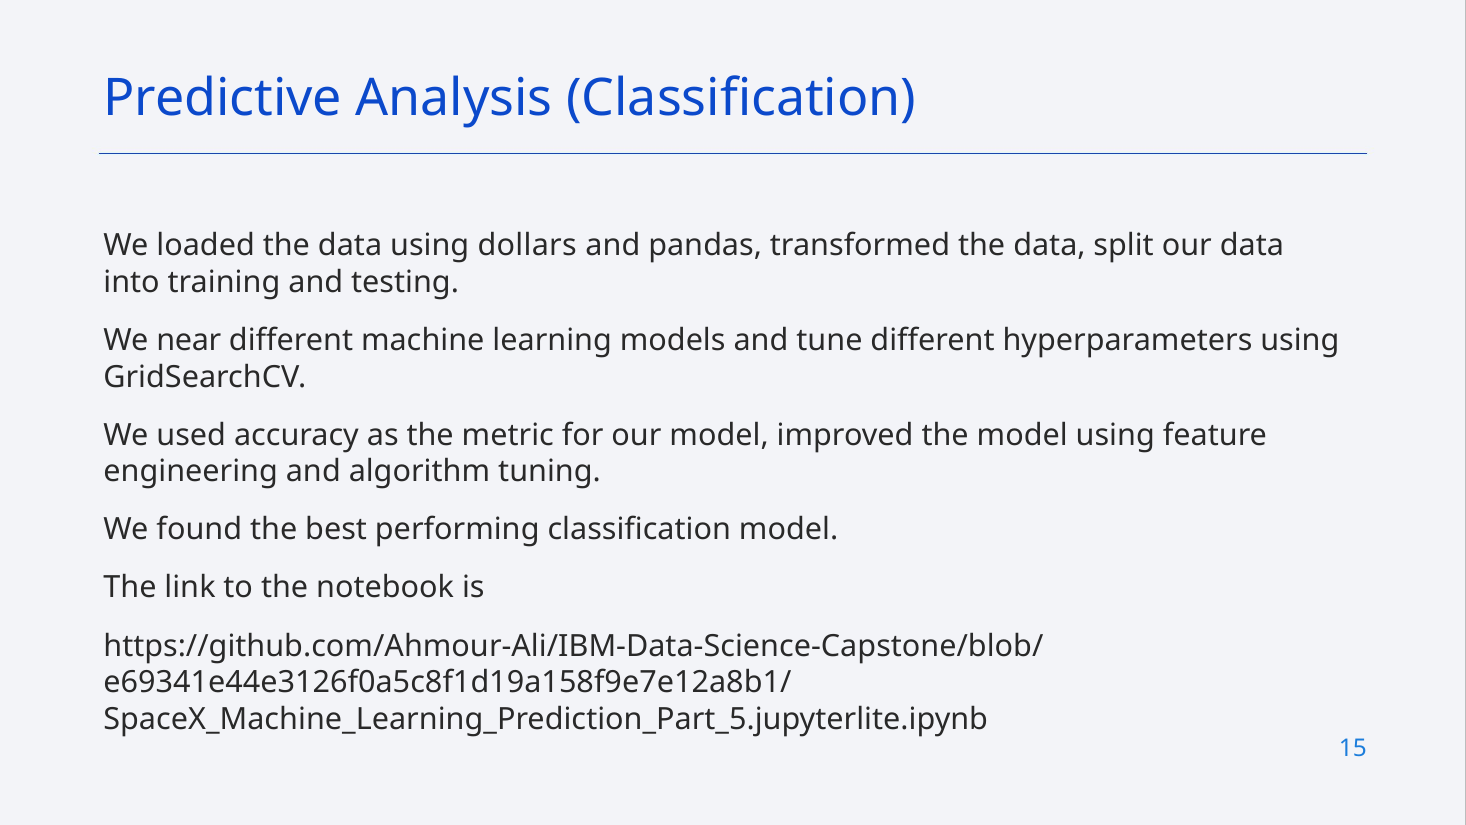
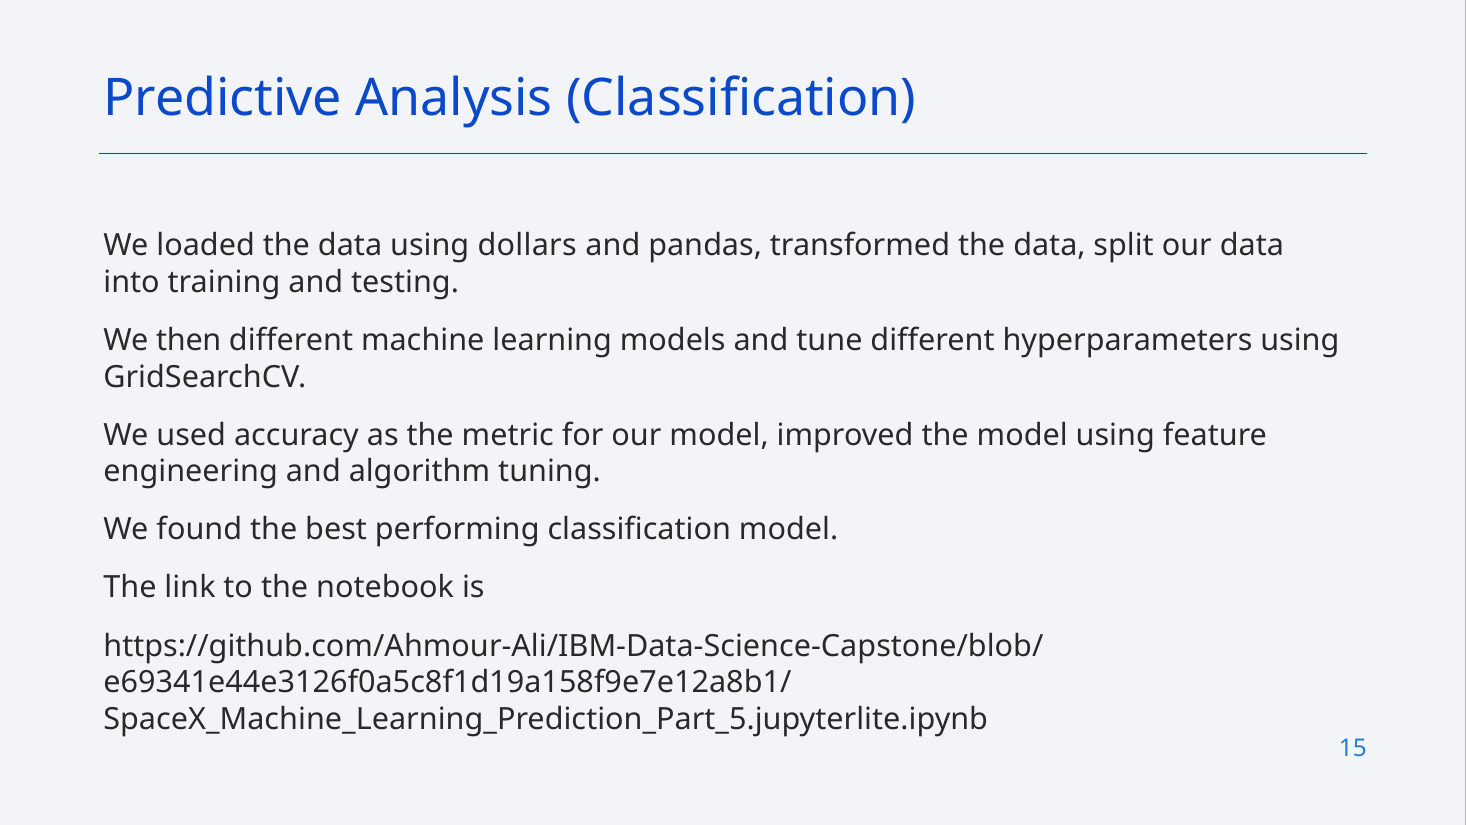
near: near -> then
